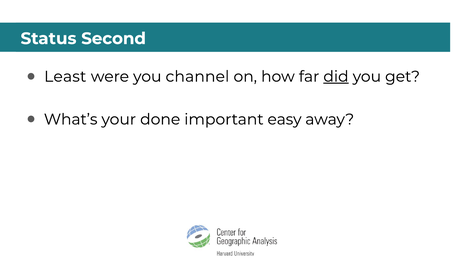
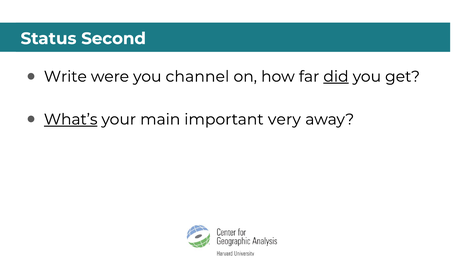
Least: Least -> Write
What’s underline: none -> present
done: done -> main
easy: easy -> very
